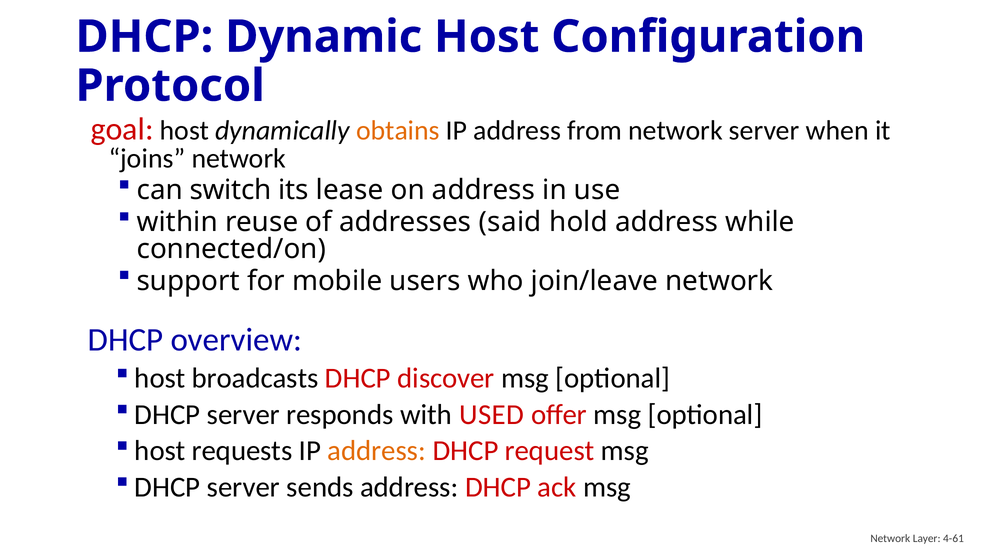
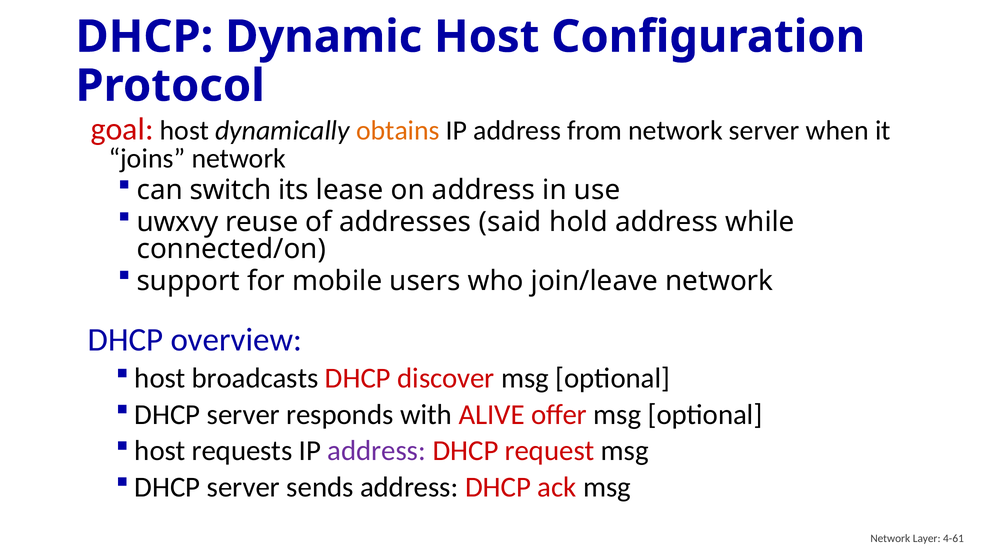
within: within -> uwxvy
USED: USED -> ALIVE
address at (377, 451) colour: orange -> purple
